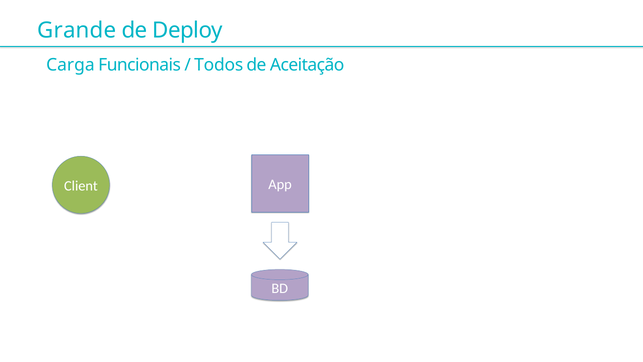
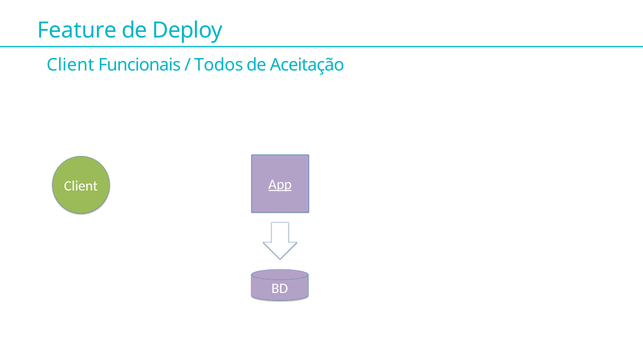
Grande: Grande -> Feature
Carga at (70, 65): Carga -> Client
App underline: none -> present
